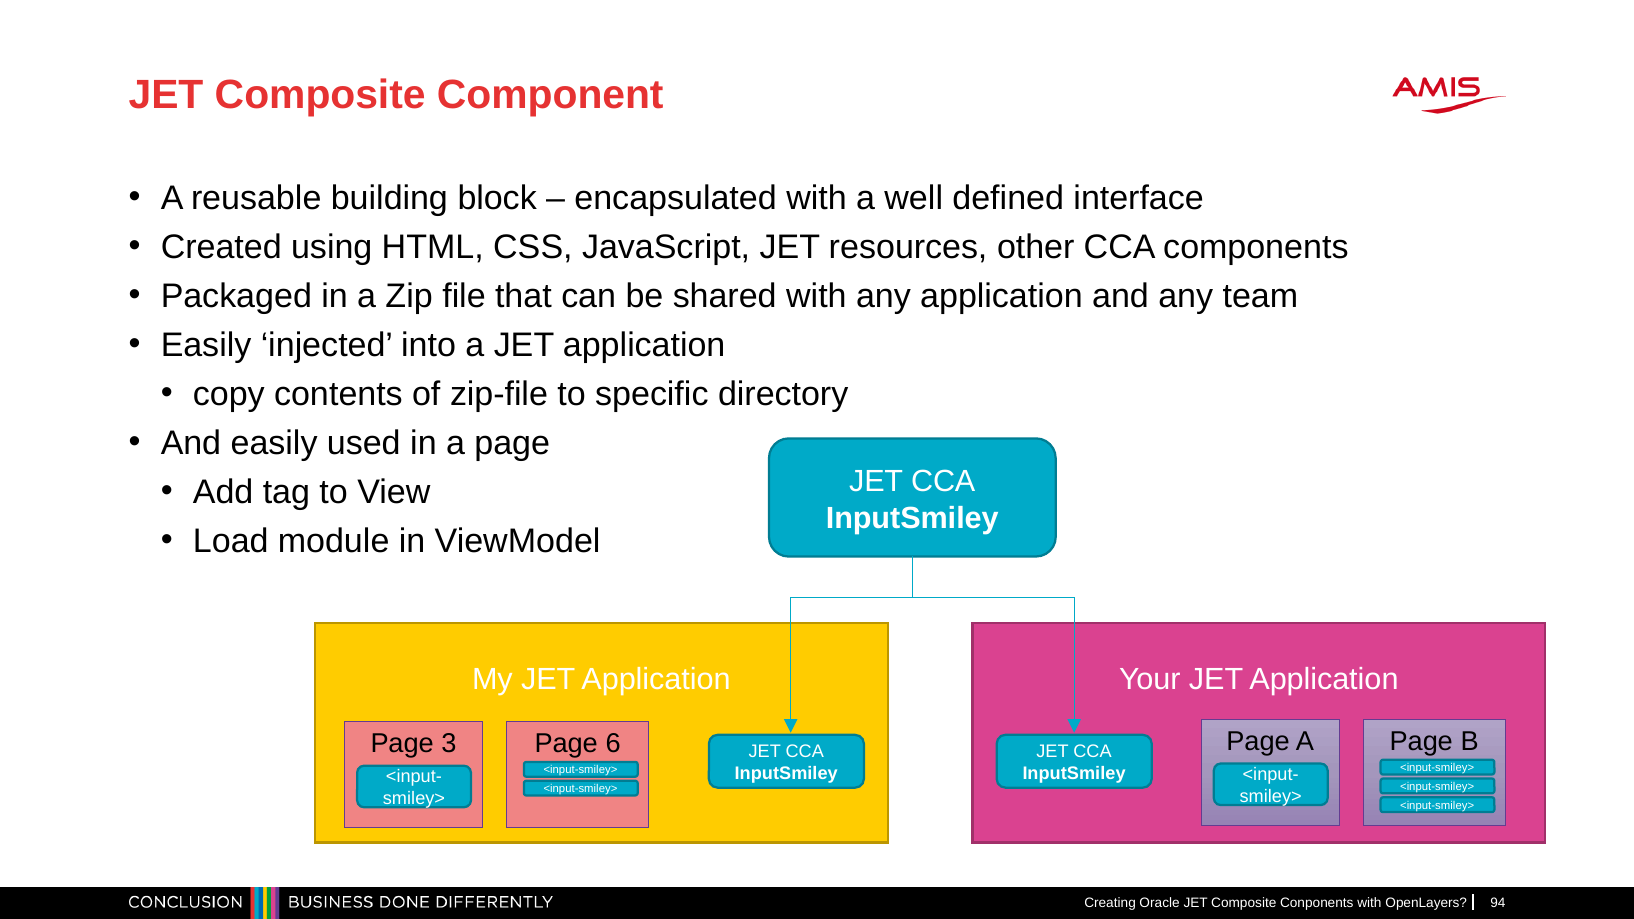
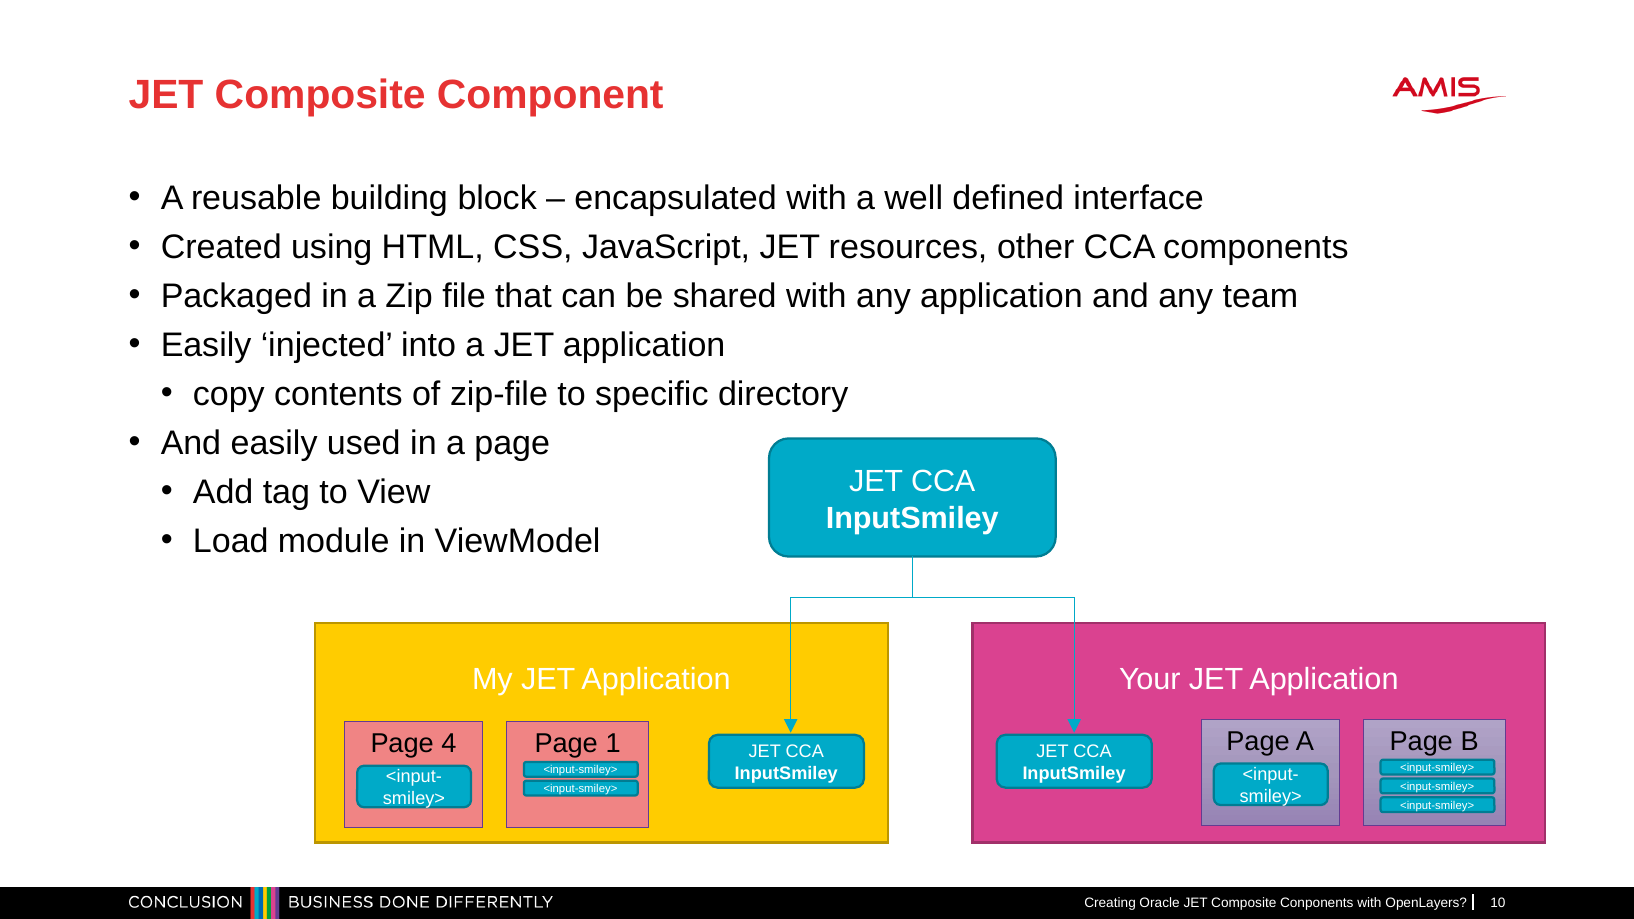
3: 3 -> 4
6: 6 -> 1
94: 94 -> 10
